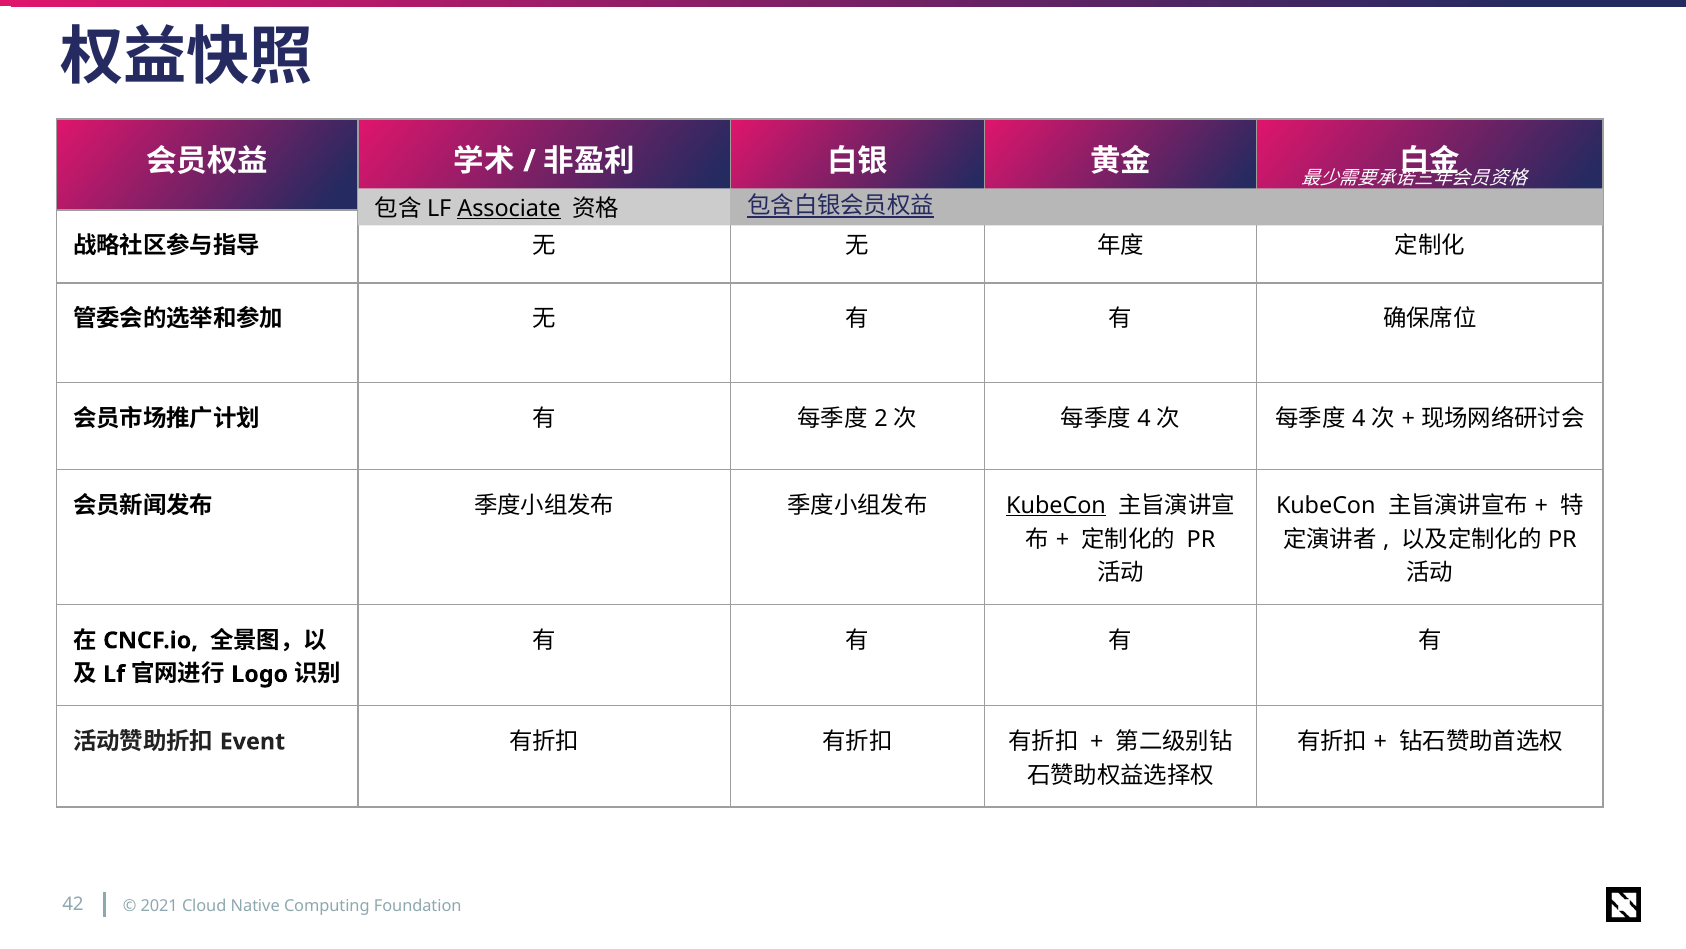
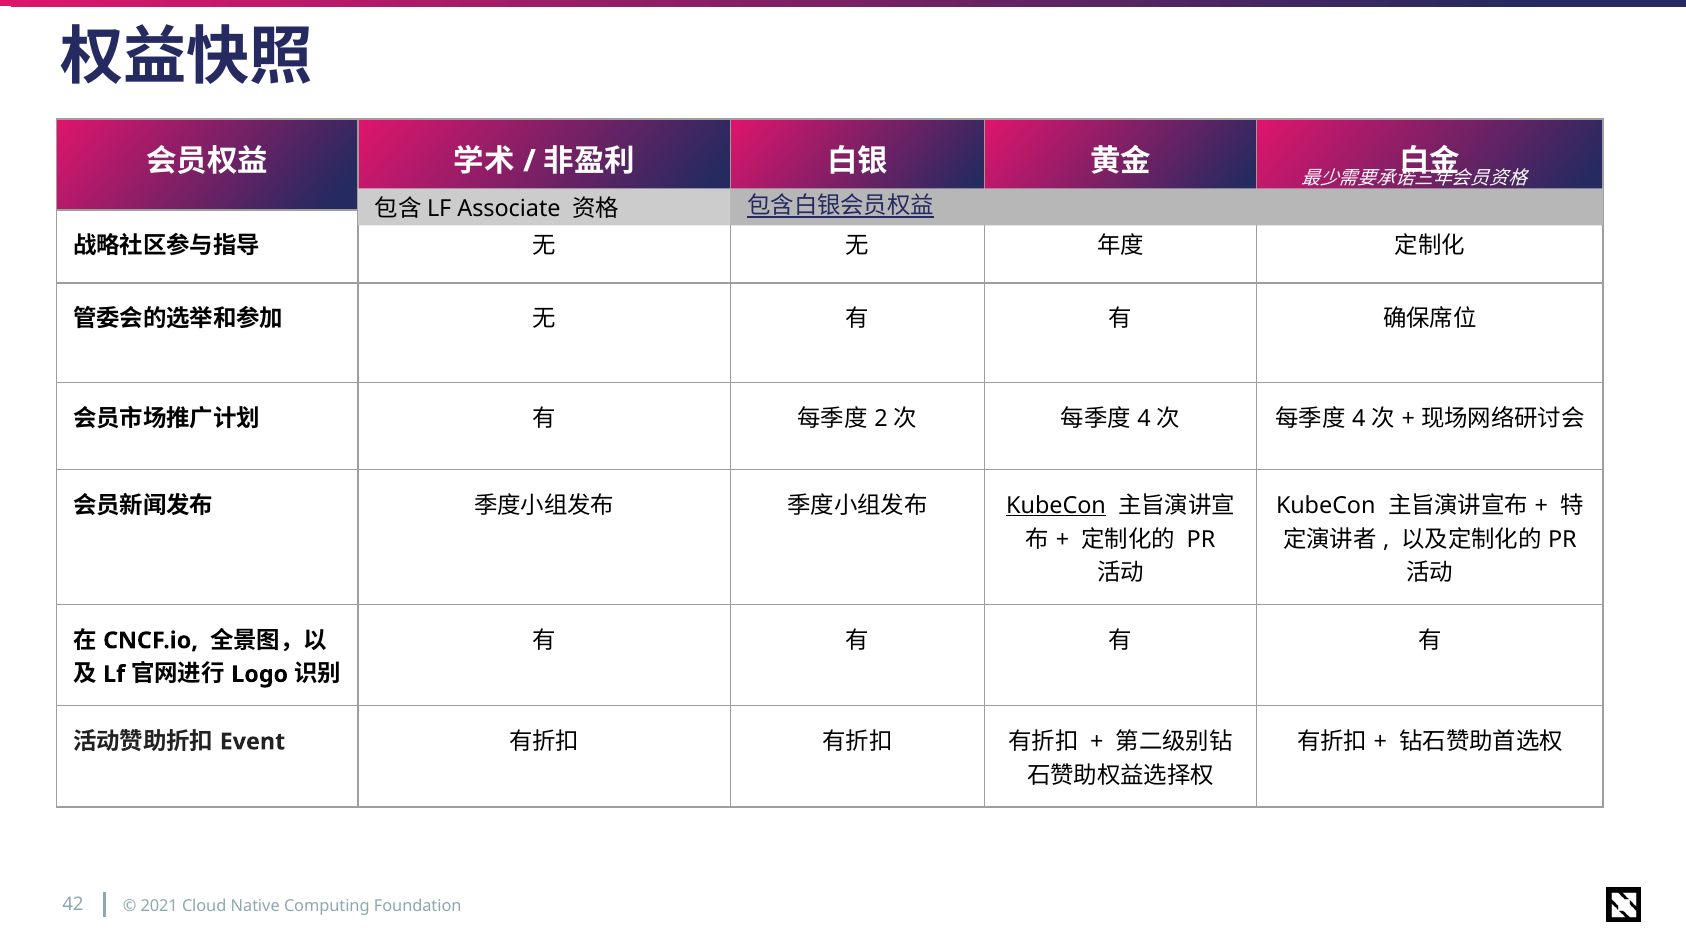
Associate underline: present -> none
